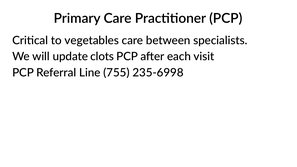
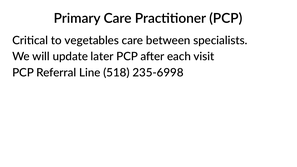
clots: clots -> later
755: 755 -> 518
